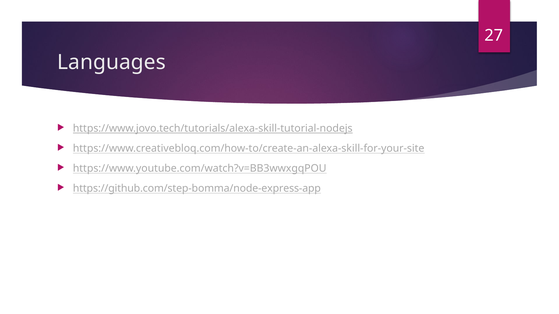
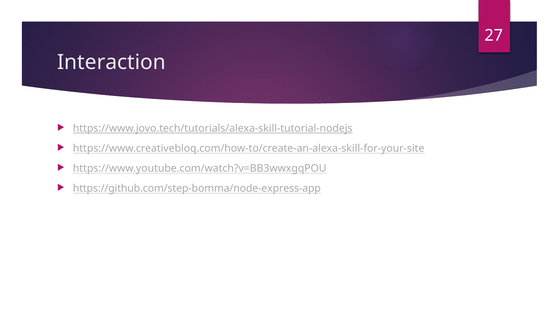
Languages: Languages -> Interaction
